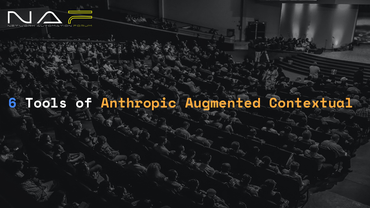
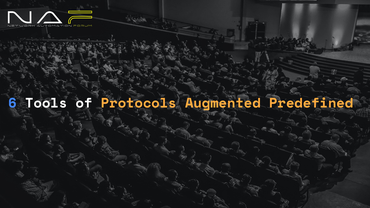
Anthropic: Anthropic -> Protocols
Contextual: Contextual -> Predefined
